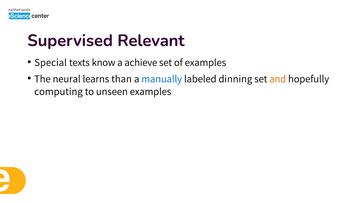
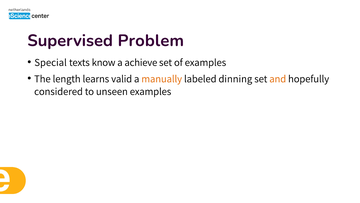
Relevant: Relevant -> Problem
neural: neural -> length
than: than -> valid
manually colour: blue -> orange
computing: computing -> considered
